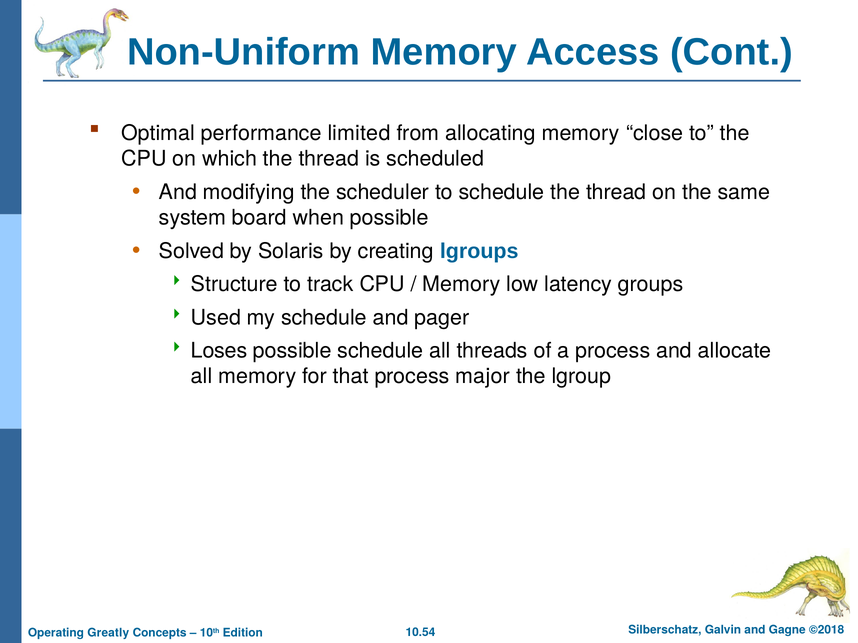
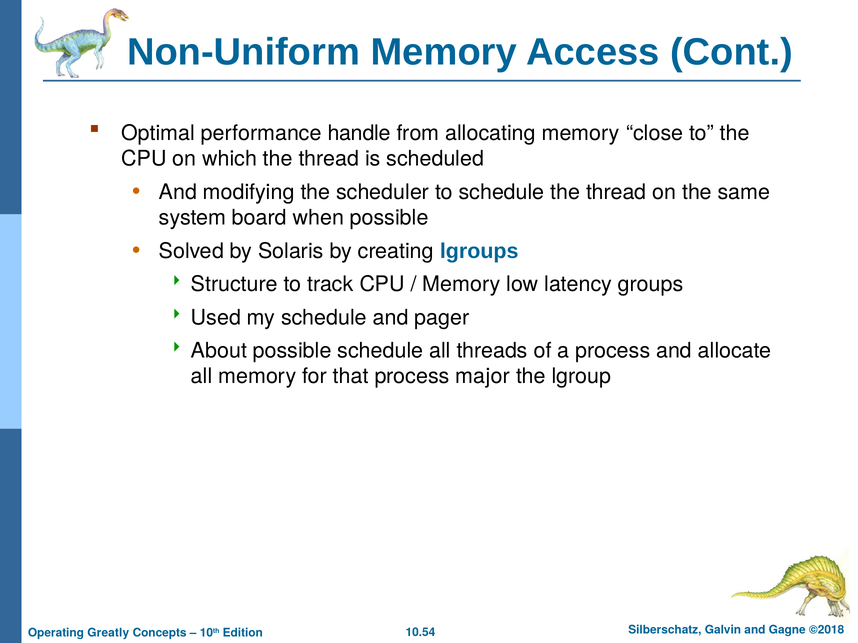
limited: limited -> handle
Loses: Loses -> About
